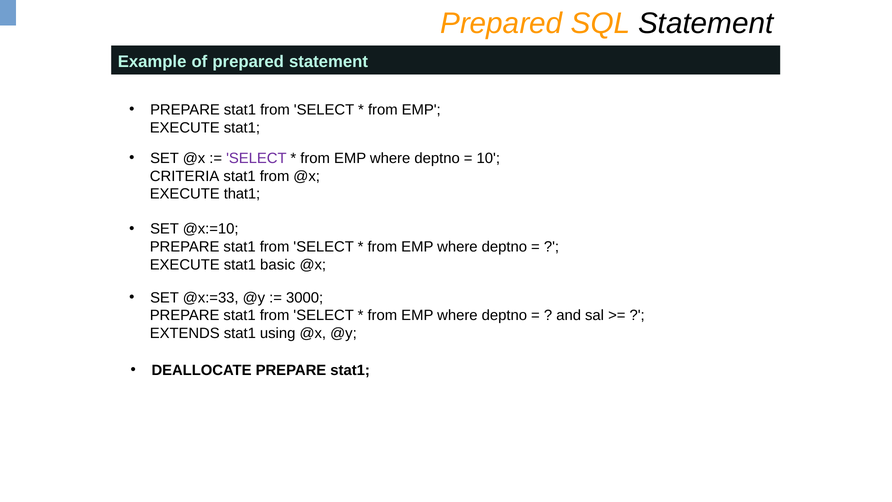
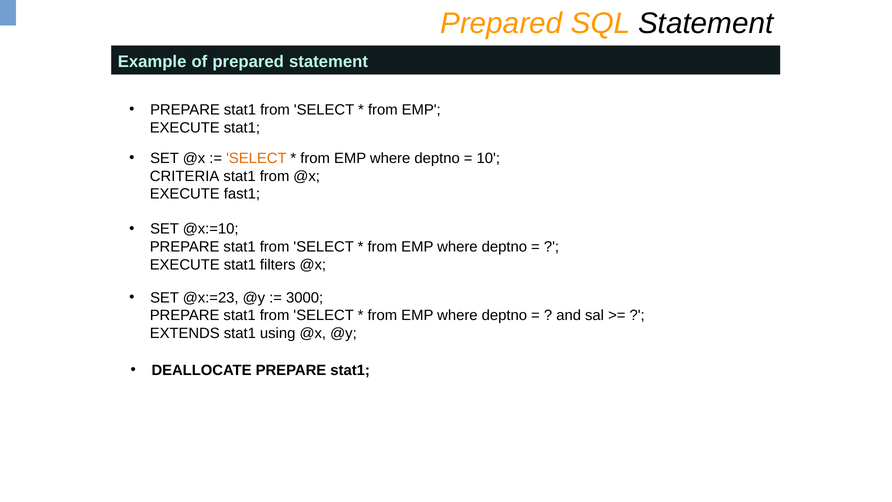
SELECT at (256, 158) colour: purple -> orange
that1: that1 -> fast1
basic: basic -> filters
@x:=33: @x:=33 -> @x:=23
